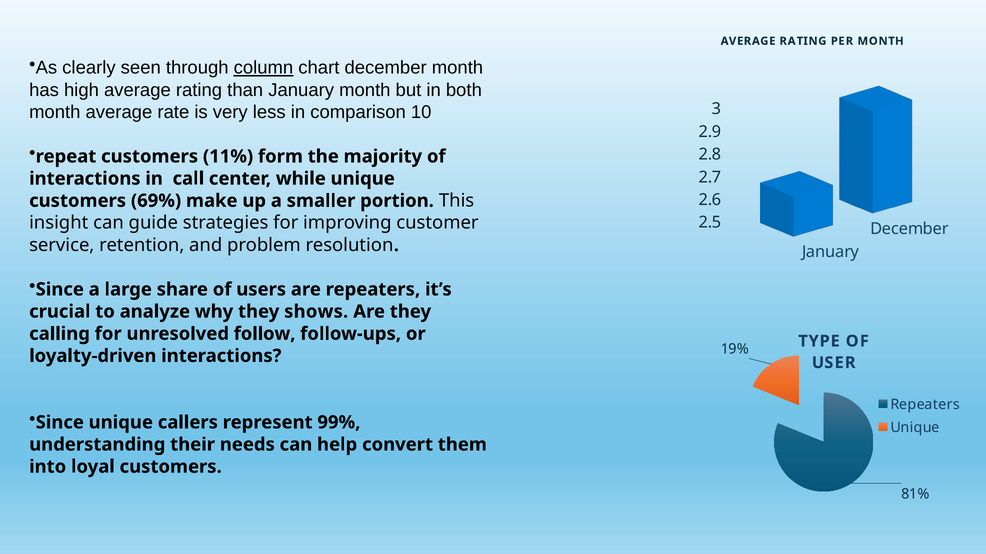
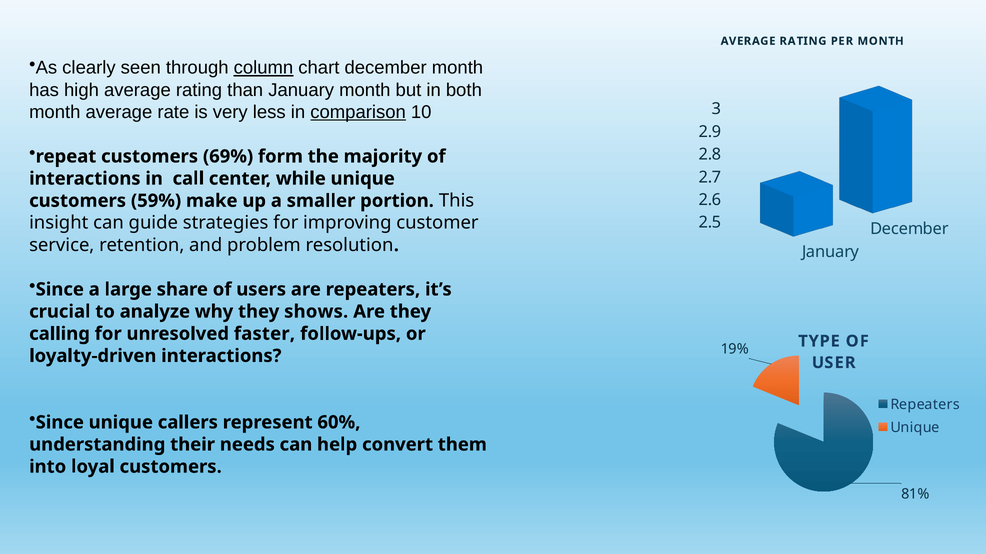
comparison underline: none -> present
11%: 11% -> 69%
69%: 69% -> 59%
follow: follow -> faster
99%: 99% -> 60%
